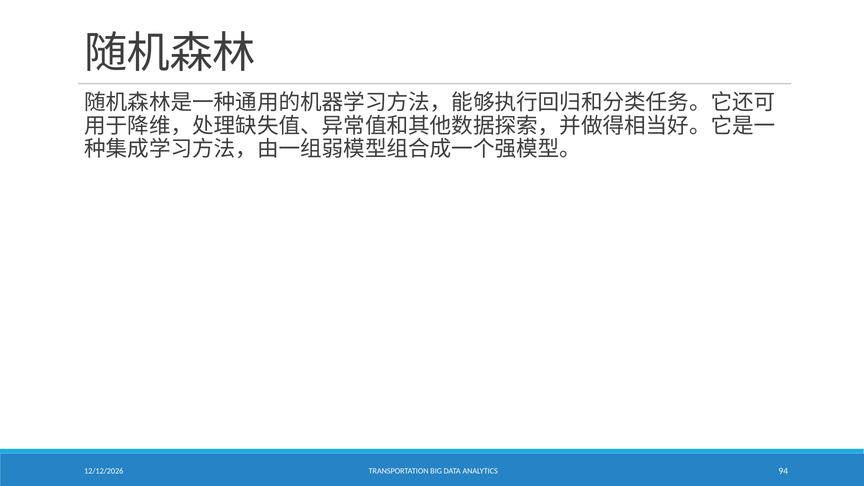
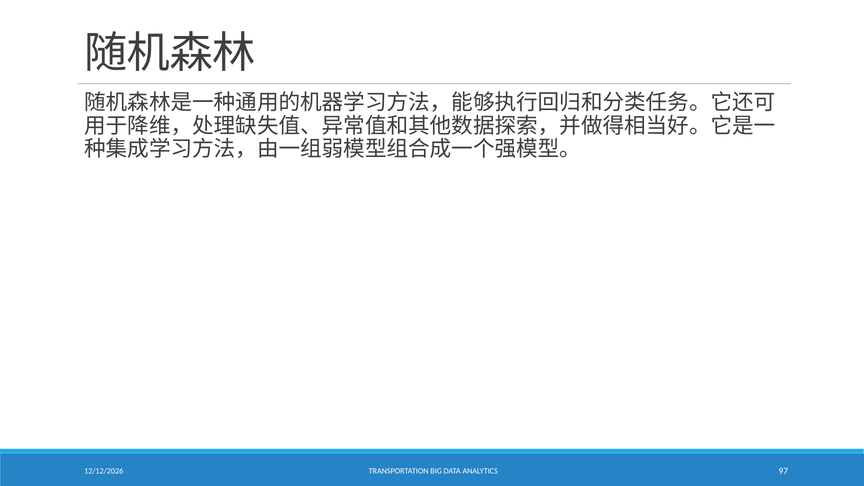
94: 94 -> 97
